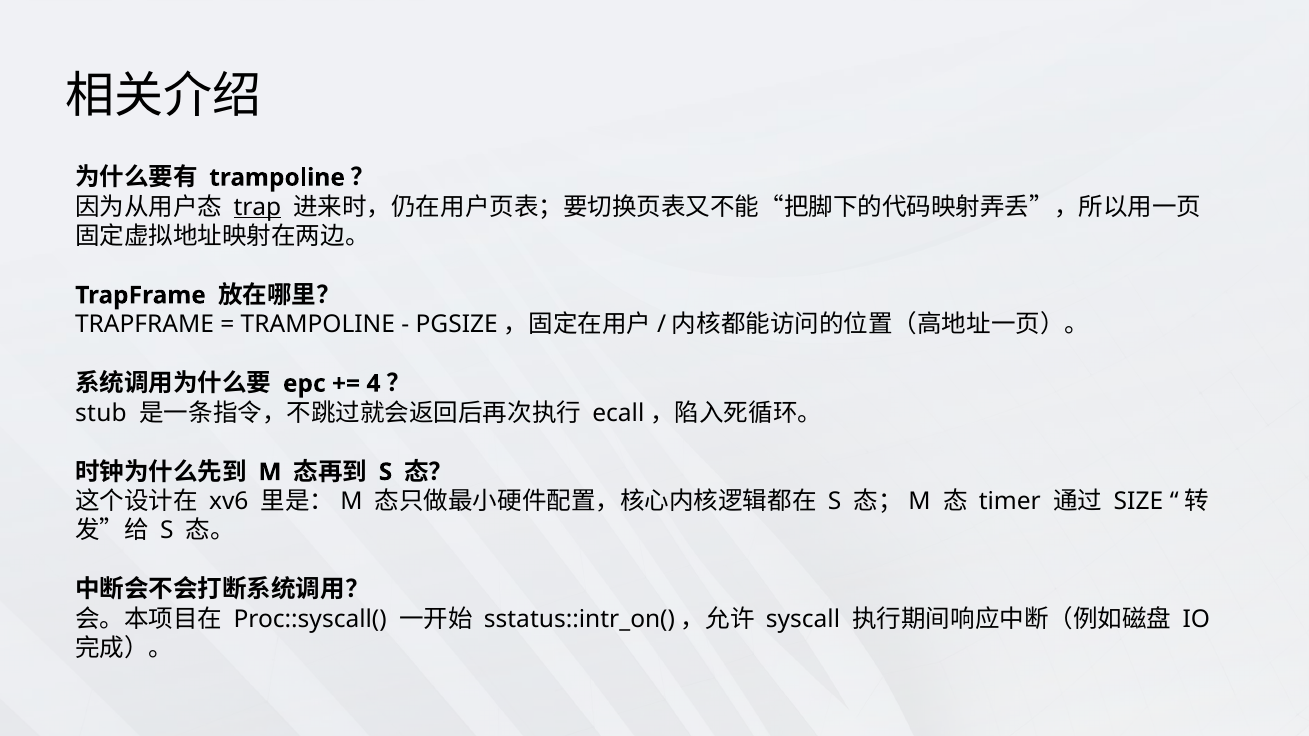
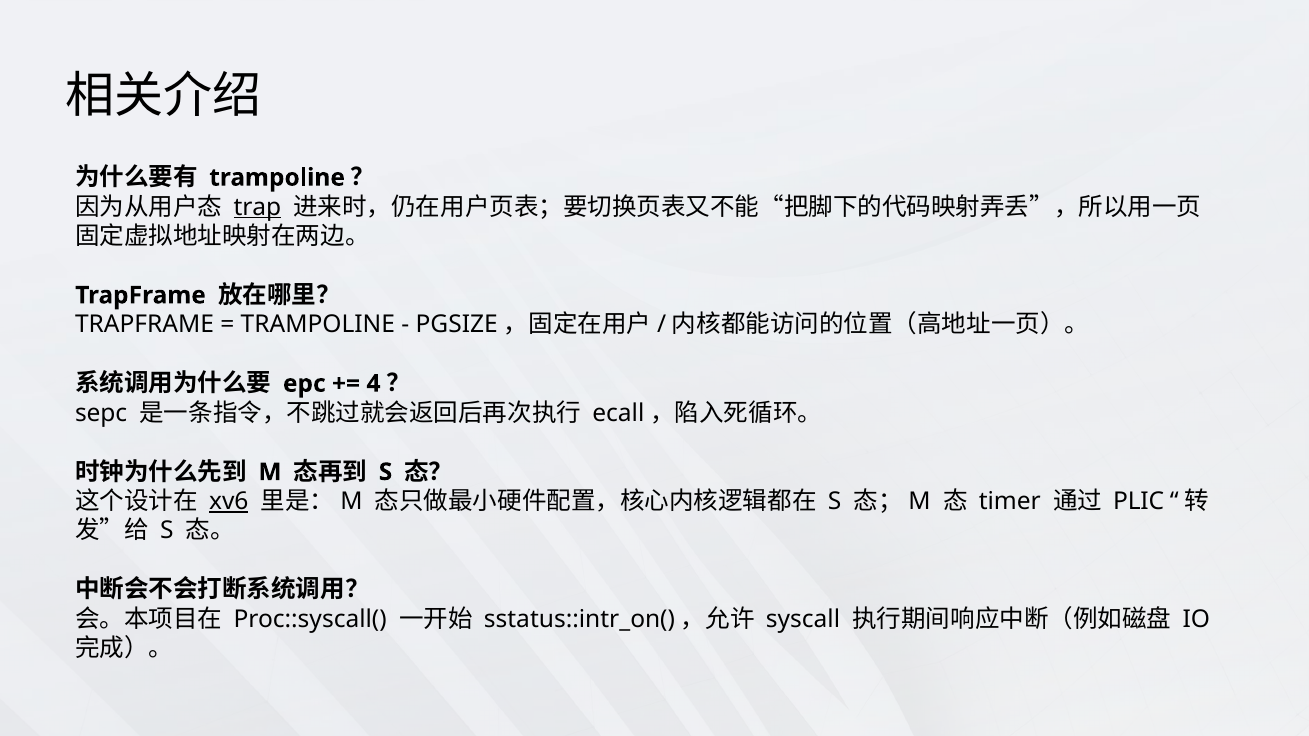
stub: stub -> sepc
xv6 underline: none -> present
SIZE: SIZE -> PLIC
